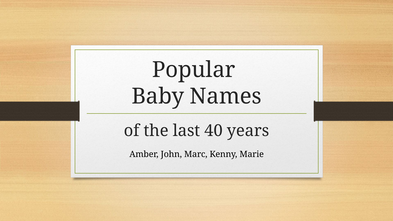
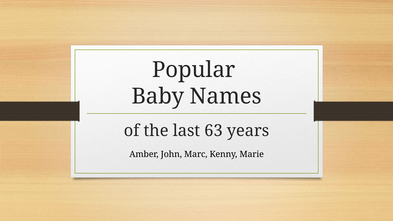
40: 40 -> 63
